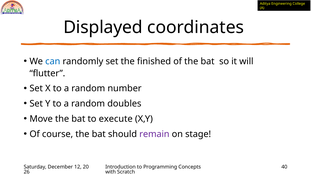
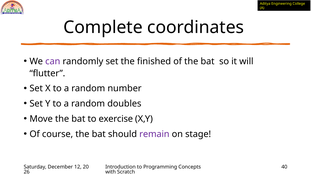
Displayed: Displayed -> Complete
can colour: blue -> purple
execute: execute -> exercise
